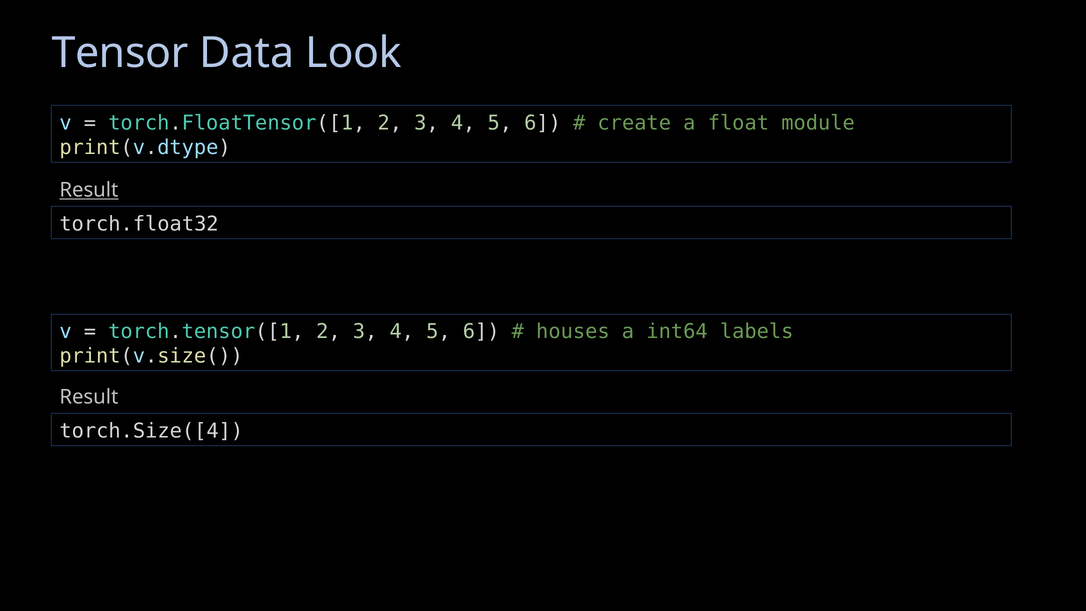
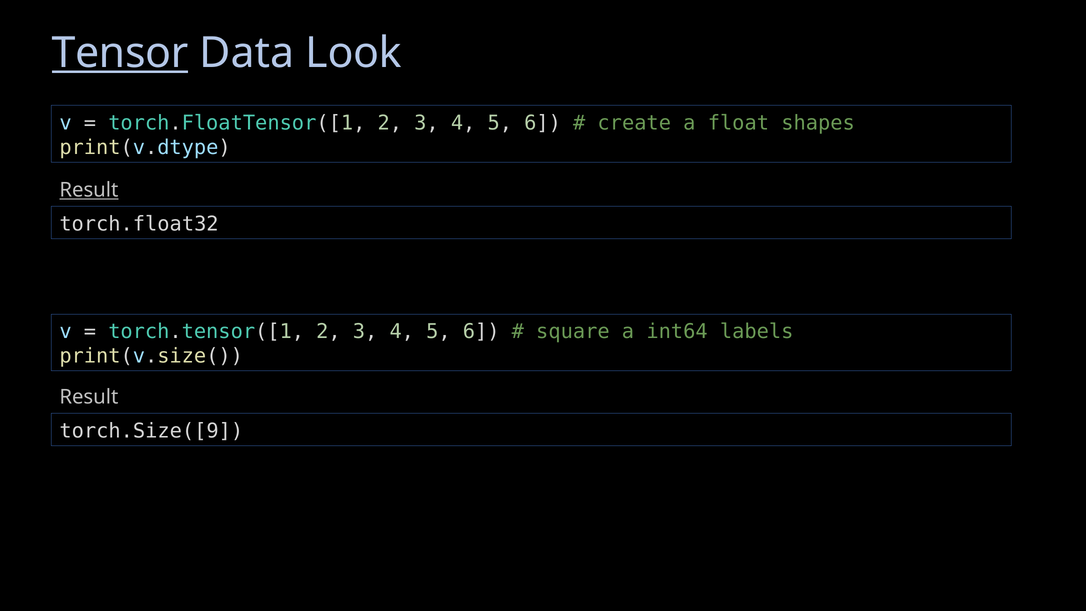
Tensor underline: none -> present
module: module -> shapes
houses: houses -> square
torch.Size([4: torch.Size([4 -> torch.Size([9
